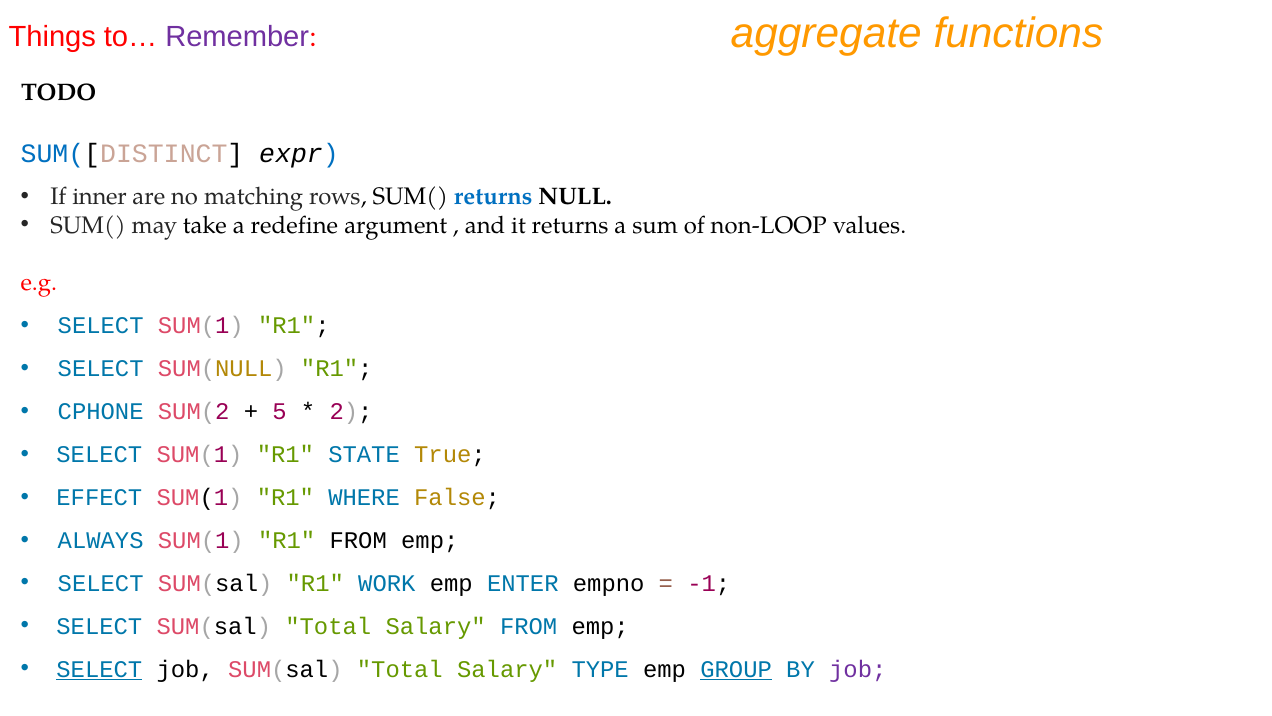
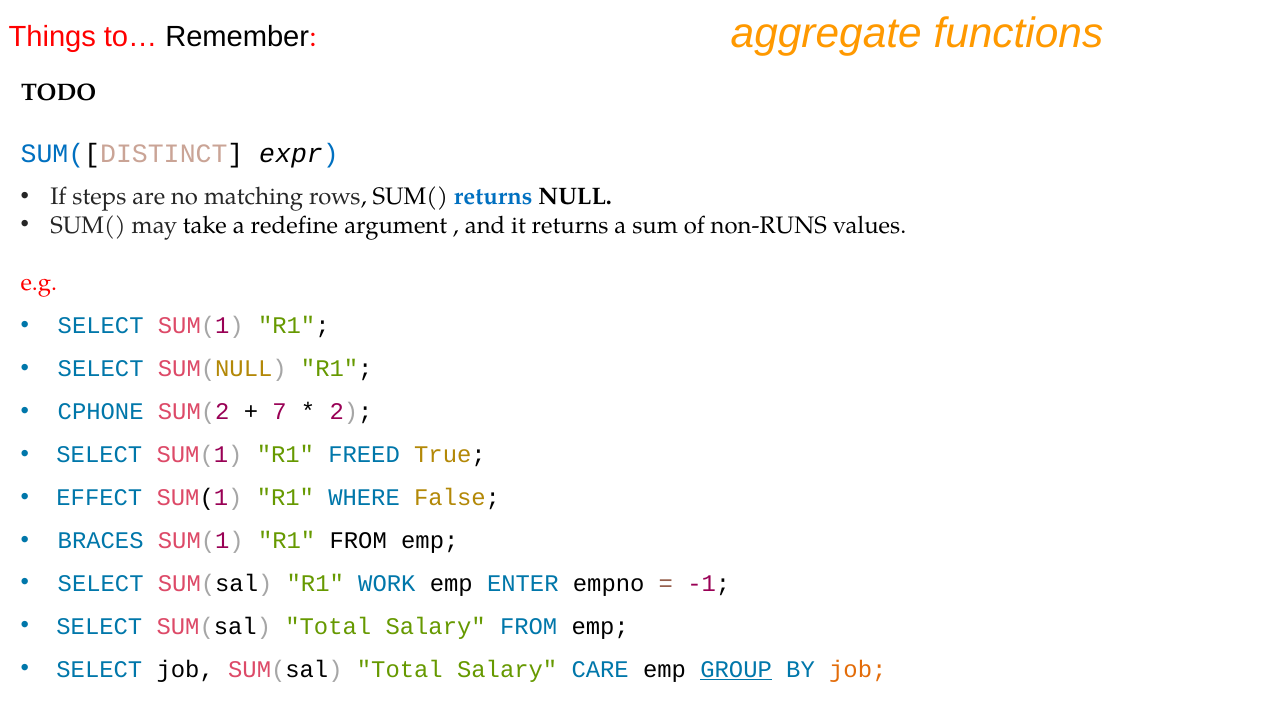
Remember colour: purple -> black
inner: inner -> steps
non-LOOP: non-LOOP -> non-RUNS
5: 5 -> 7
STATE: STATE -> FREED
ALWAYS: ALWAYS -> BRACES
SELECT at (99, 669) underline: present -> none
TYPE: TYPE -> CARE
job at (858, 669) colour: purple -> orange
